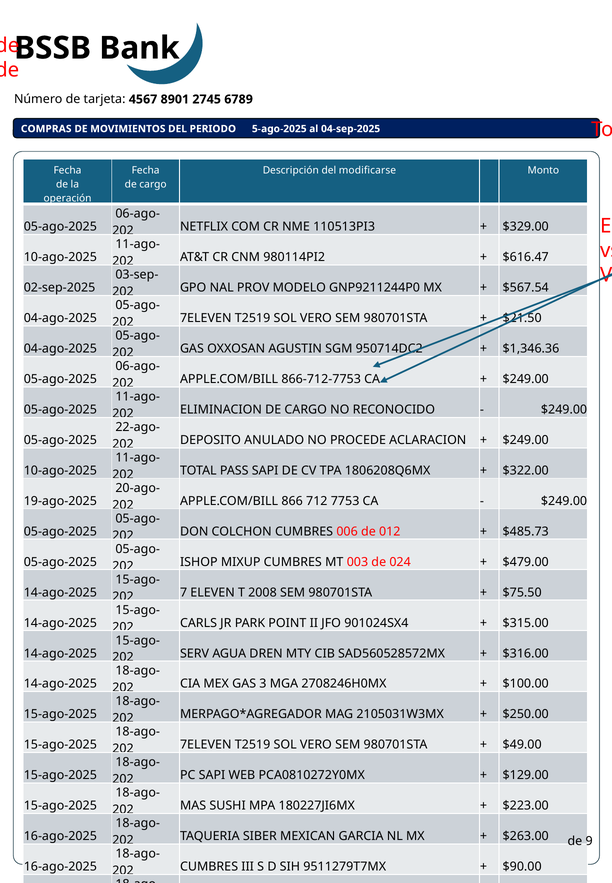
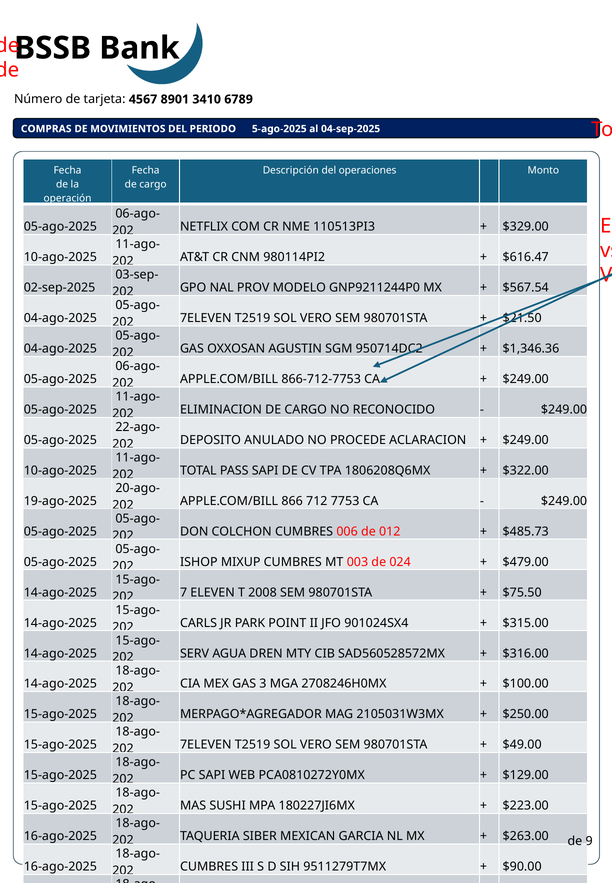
2745: 2745 -> 3410
del modificarse: modificarse -> operaciones
